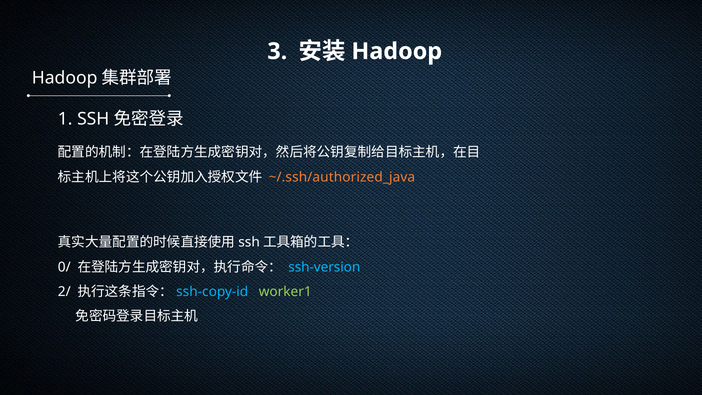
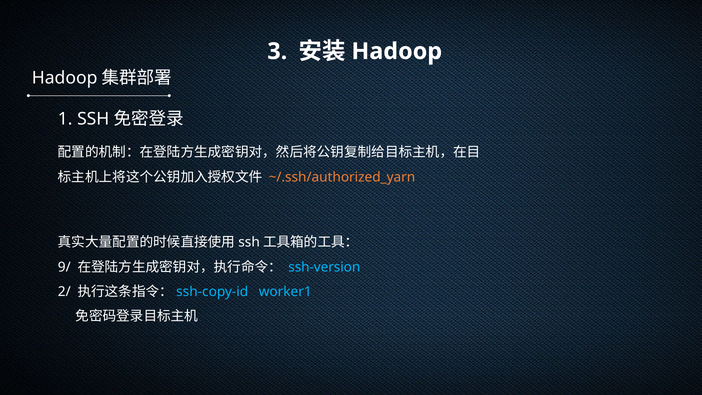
~/.ssh/authorized_java: ~/.ssh/authorized_java -> ~/.ssh/authorized_yarn
0/: 0/ -> 9/
worker1 colour: light green -> light blue
